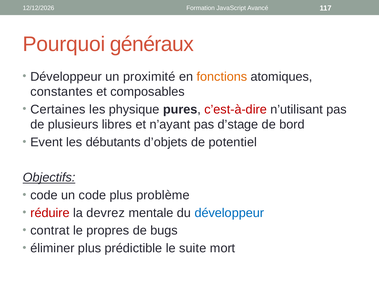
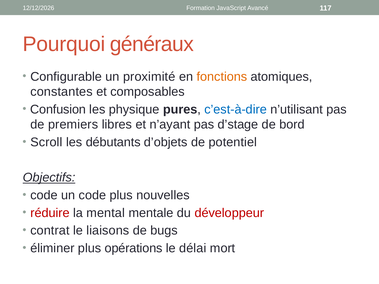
Développeur at (66, 77): Développeur -> Configurable
Certaines: Certaines -> Confusion
c’est-à-dire colour: red -> blue
plusieurs: plusieurs -> premiers
Event: Event -> Scroll
problème: problème -> nouvelles
devrez: devrez -> mental
développeur at (229, 213) colour: blue -> red
propres: propres -> liaisons
prédictible: prédictible -> opérations
suite: suite -> délai
